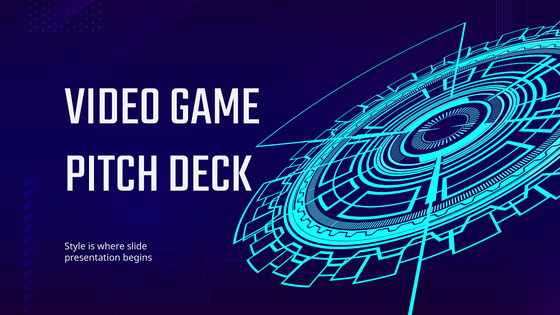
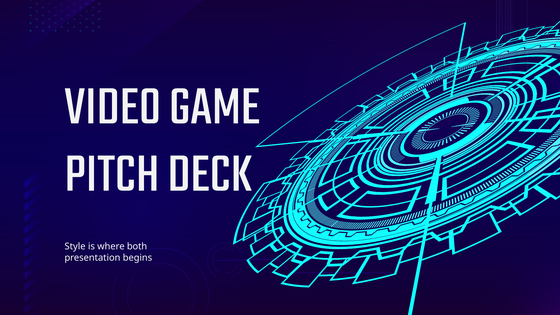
slide: slide -> both
